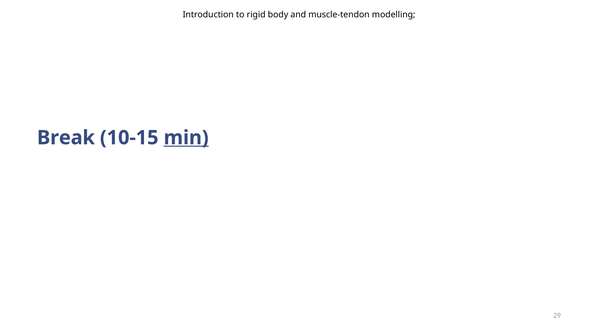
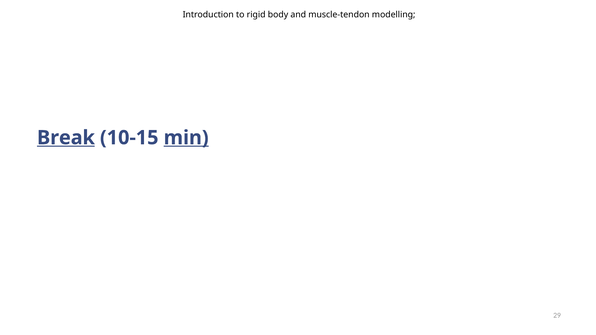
Break underline: none -> present
